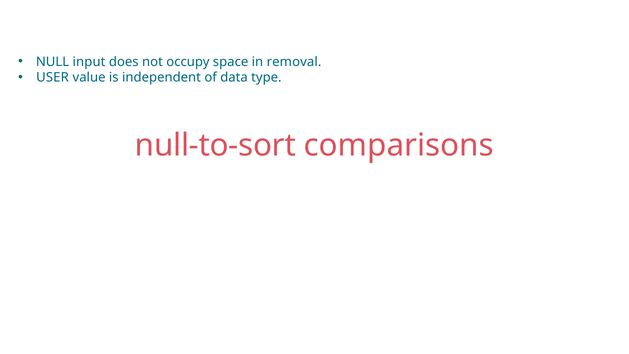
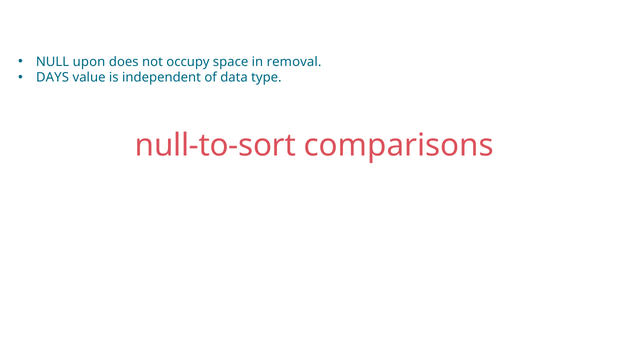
input: input -> upon
USER: USER -> DAYS
